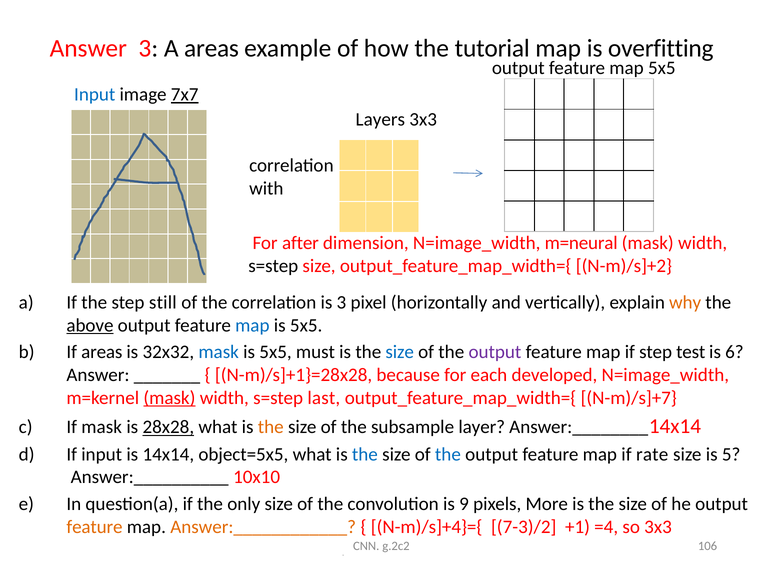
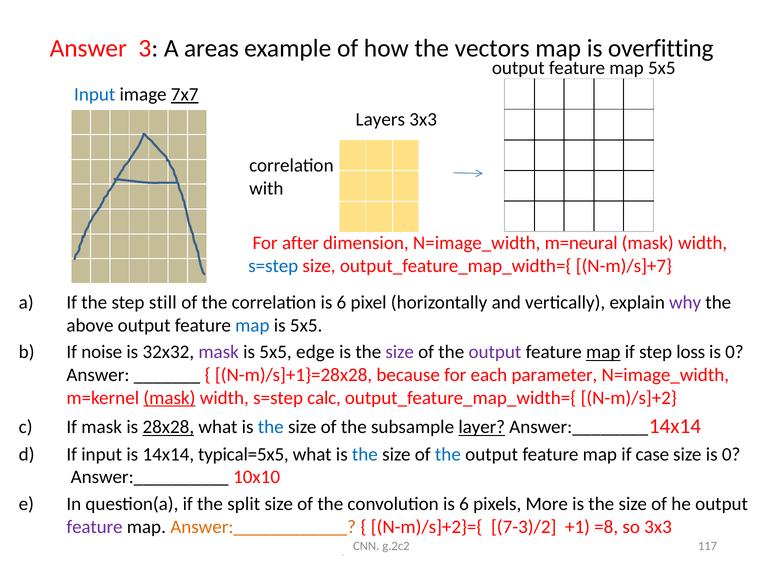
tutorial: tutorial -> vectors
s=step at (273, 266) colour: black -> blue
N-m)/s]+2: N-m)/s]+2 -> N-m)/s]+7
correlation is 3: 3 -> 6
why colour: orange -> purple
above underline: present -> none
If areas: areas -> noise
mask at (219, 352) colour: blue -> purple
must: must -> edge
size at (400, 352) colour: blue -> purple
map at (603, 352) underline: none -> present
test: test -> loss
6 at (734, 352): 6 -> 0
developed: developed -> parameter
last: last -> calc
N-m)/s]+7: N-m)/s]+7 -> N-m)/s]+2
the at (271, 427) colour: orange -> blue
layer underline: none -> present
object=5x5: object=5x5 -> typical=5x5
rate: rate -> case
size is 5: 5 -> 0
only: only -> split
convolution is 9: 9 -> 6
feature at (95, 527) colour: orange -> purple
N-m)/s]+4}={: N-m)/s]+4}={ -> N-m)/s]+2}={
=4: =4 -> =8
106: 106 -> 117
